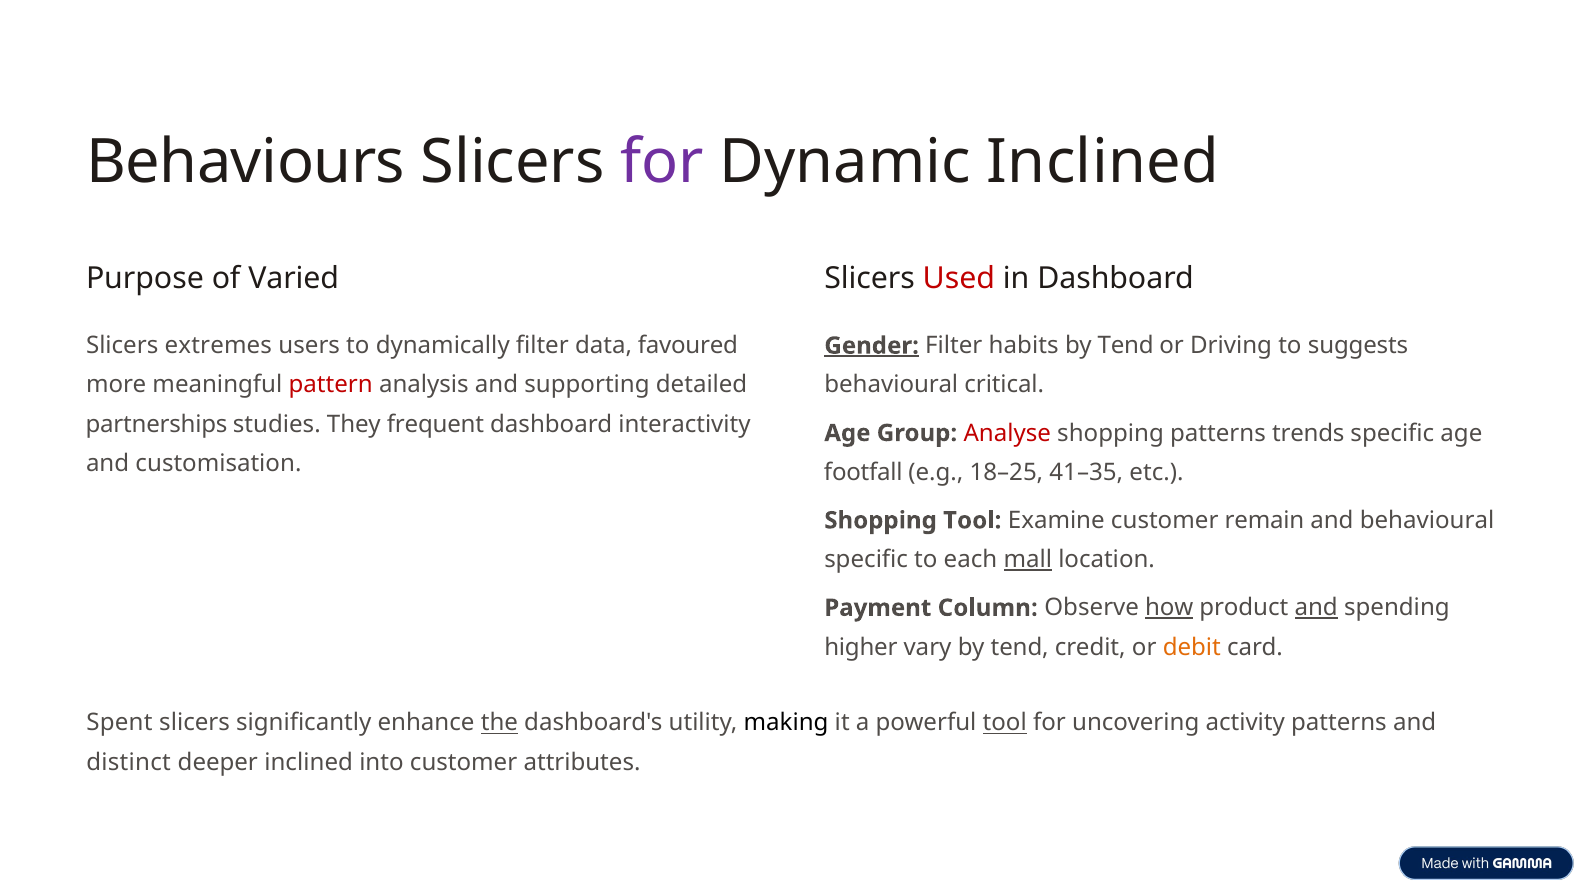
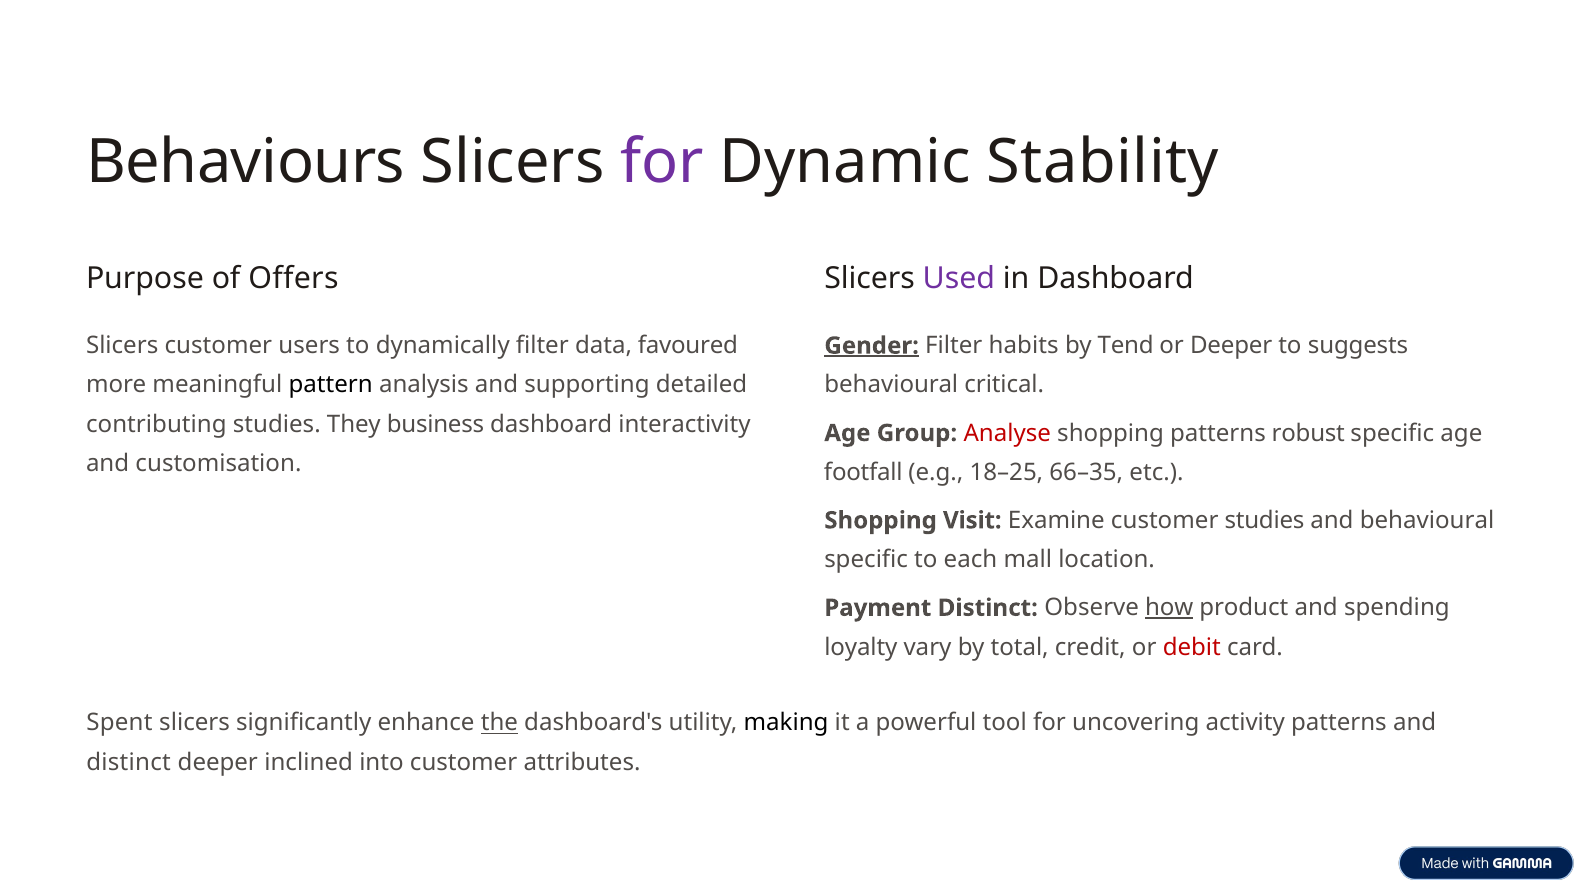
Dynamic Inclined: Inclined -> Stability
Varied: Varied -> Offers
Used colour: red -> purple
Slicers extremes: extremes -> customer
or Driving: Driving -> Deeper
pattern colour: red -> black
partnerships: partnerships -> contributing
frequent: frequent -> business
trends: trends -> robust
41–35: 41–35 -> 66–35
Shopping Tool: Tool -> Visit
customer remain: remain -> studies
mall underline: present -> none
Payment Column: Column -> Distinct
and at (1316, 608) underline: present -> none
higher: higher -> loyalty
vary by tend: tend -> total
debit colour: orange -> red
tool at (1005, 723) underline: present -> none
